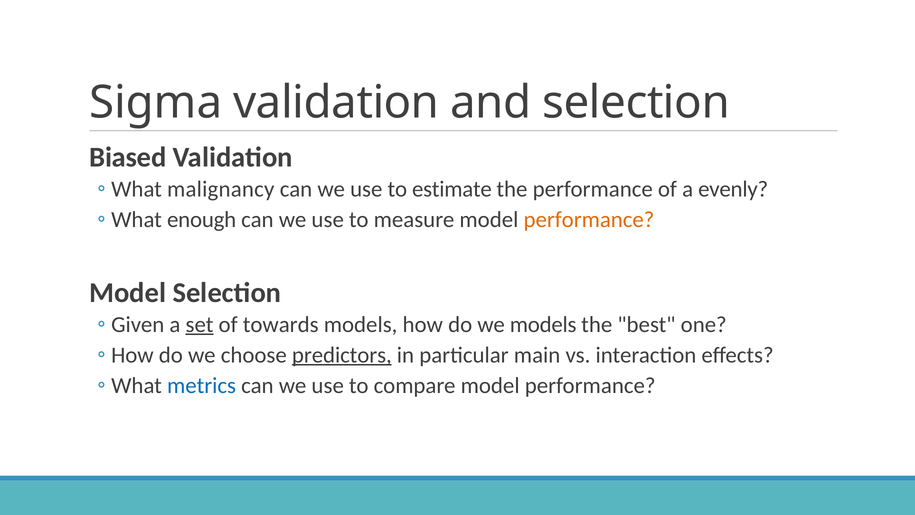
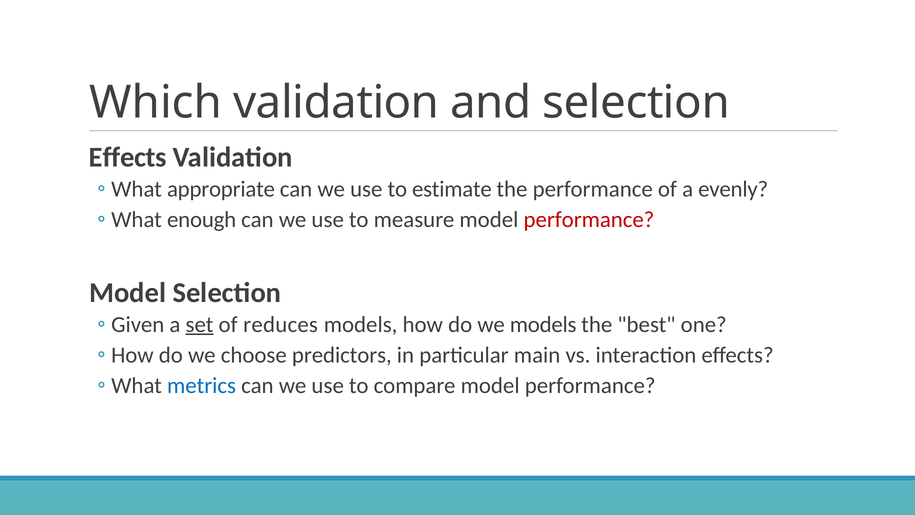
Sigma: Sigma -> Which
Biased at (128, 157): Biased -> Effects
malignancy: malignancy -> appropriate
performance at (589, 219) colour: orange -> red
towards: towards -> reduces
predictors underline: present -> none
